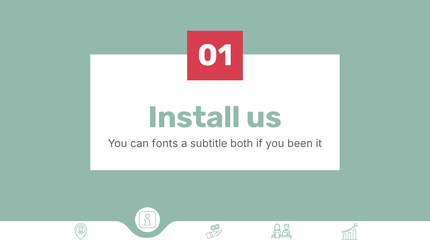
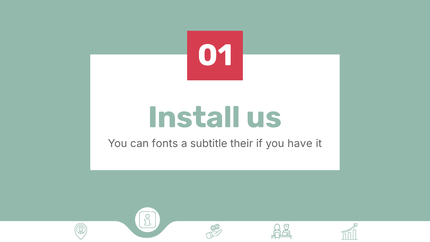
both: both -> their
been: been -> have
